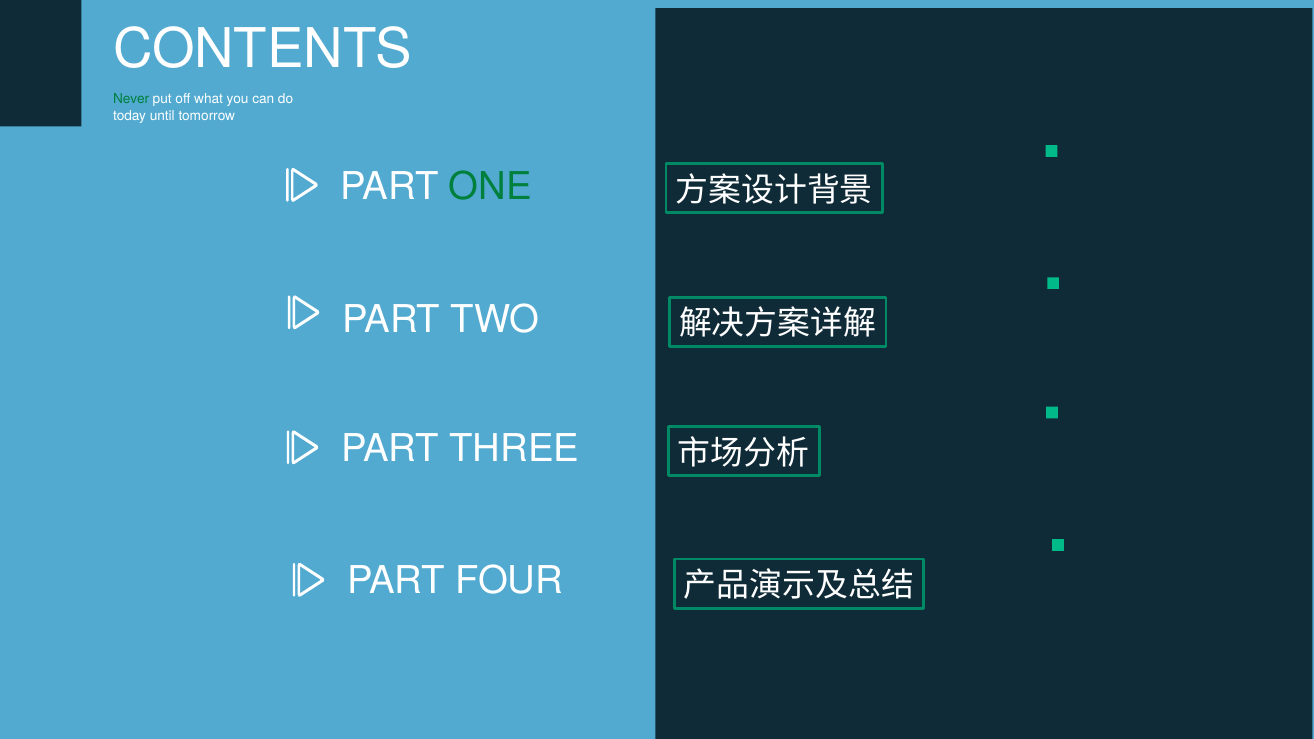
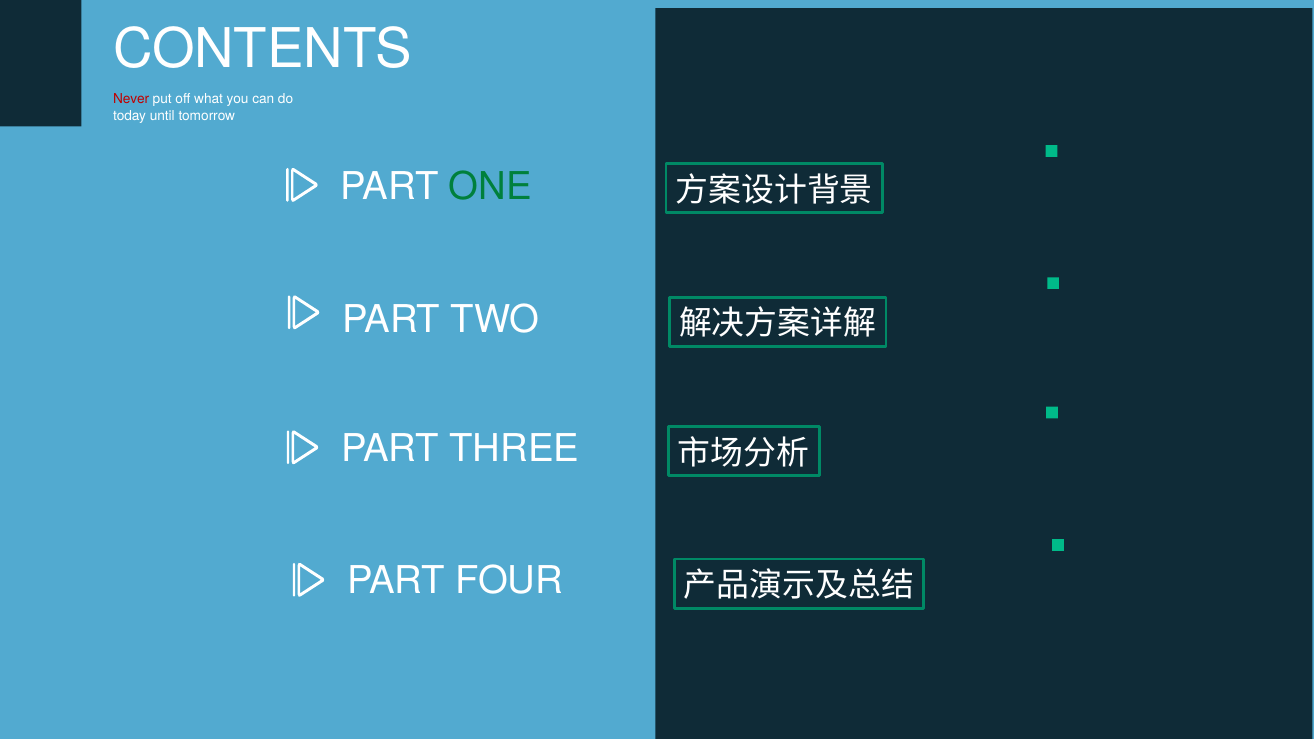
Never colour: green -> red
